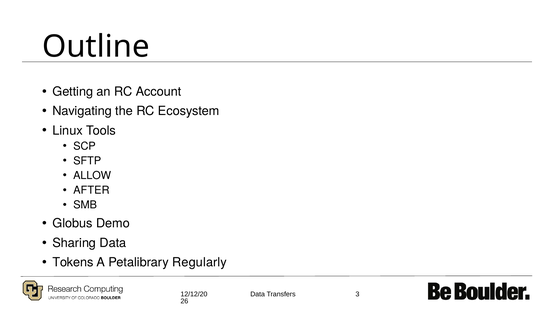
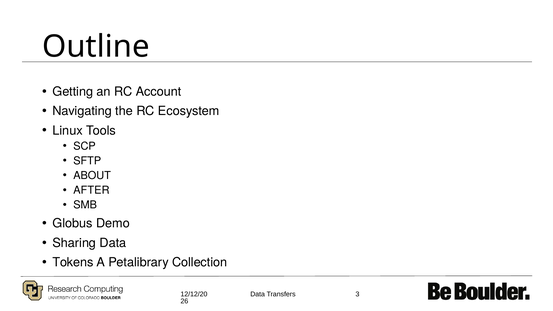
ALLOW: ALLOW -> ABOUT
Regularly: Regularly -> Collection
